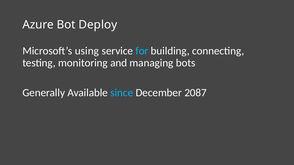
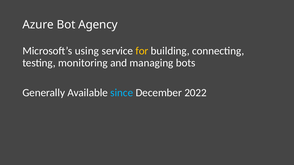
Deploy: Deploy -> Agency
for colour: light blue -> yellow
2087: 2087 -> 2022
